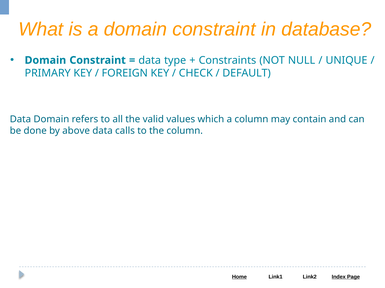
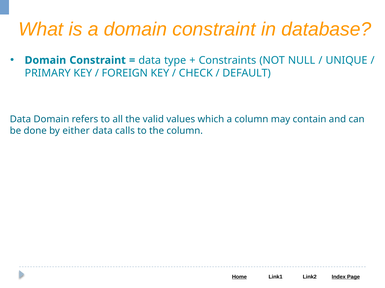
above: above -> either
